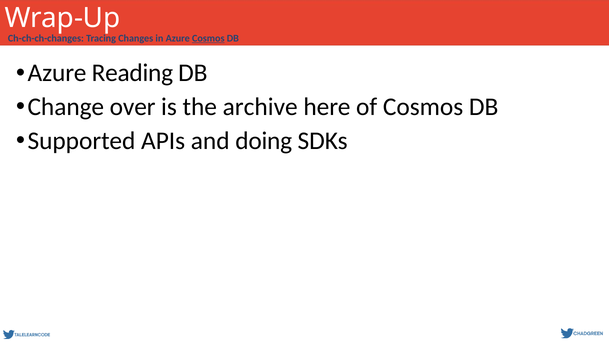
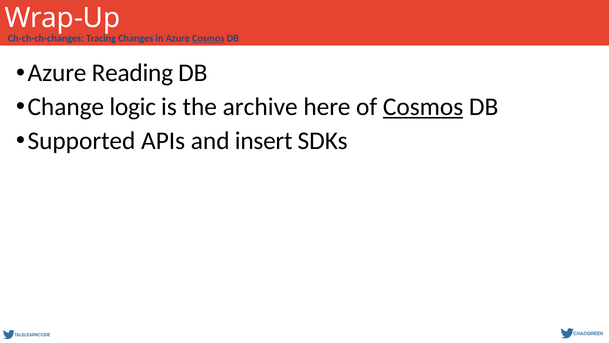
over: over -> logic
Cosmos at (423, 107) underline: none -> present
doing: doing -> insert
